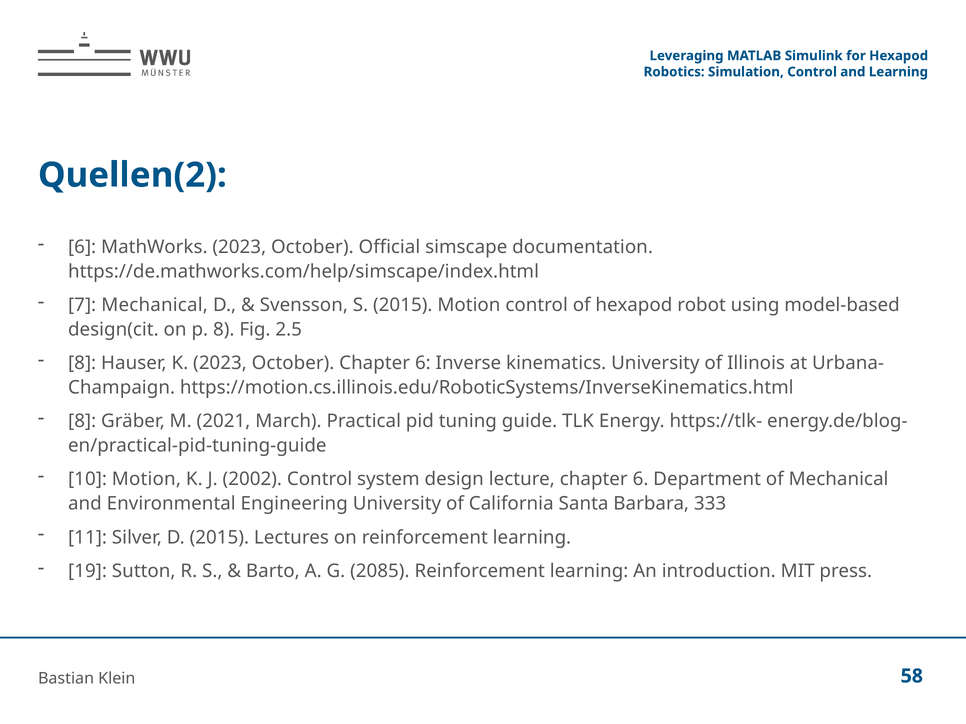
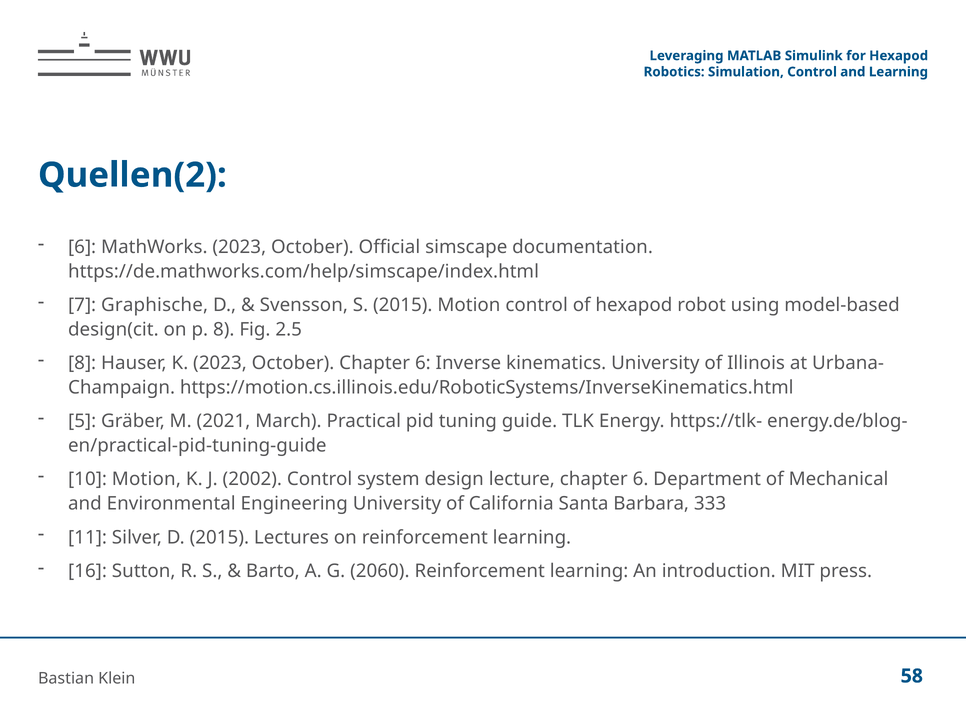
7 Mechanical: Mechanical -> Graphische
8 at (82, 422): 8 -> 5
19: 19 -> 16
2085: 2085 -> 2060
